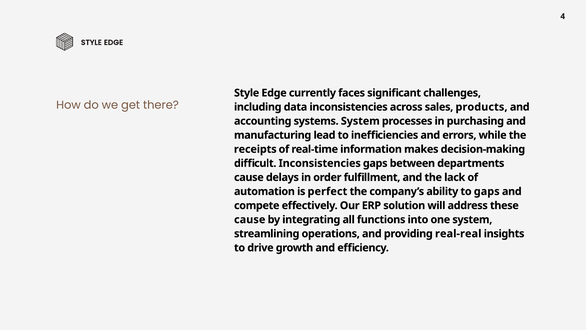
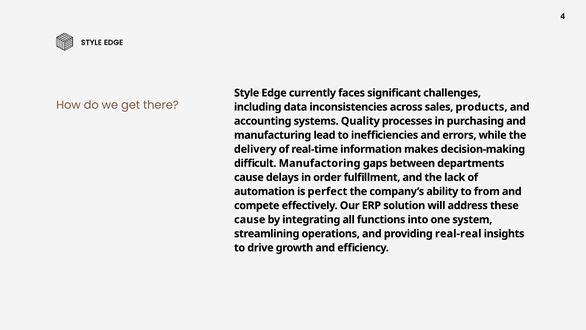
systems System: System -> Quality
receipts: receipts -> delivery
difficult Inconsistencies: Inconsistencies -> Manufactoring
to gaps: gaps -> from
